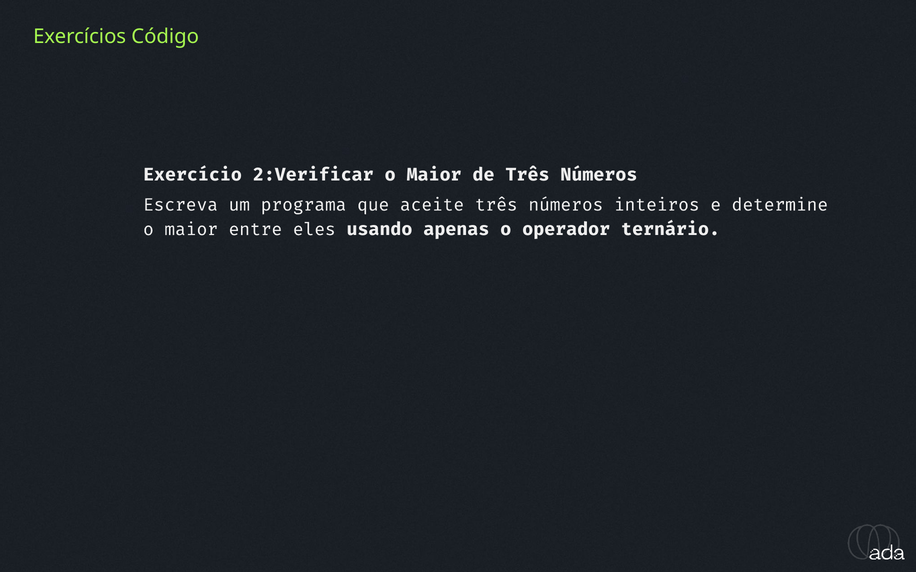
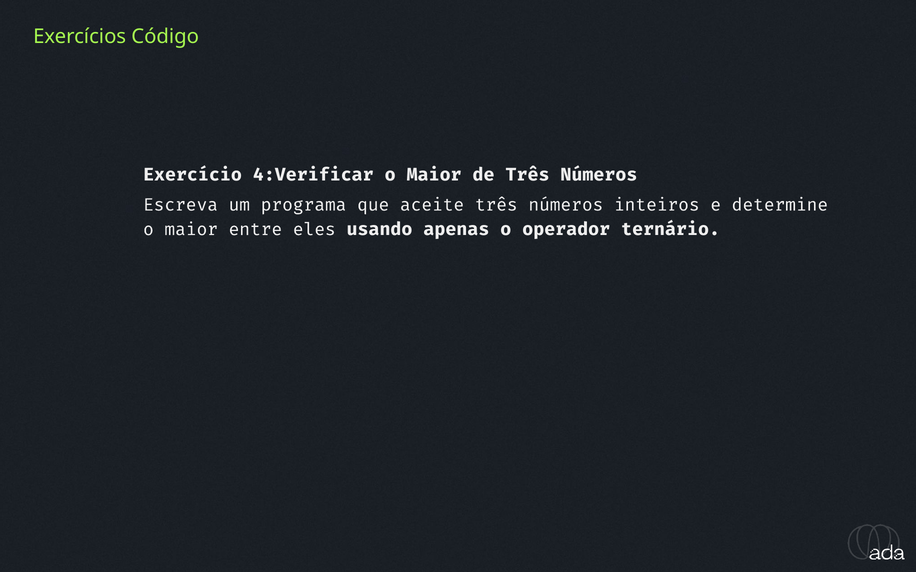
2:Verificar: 2:Verificar -> 4:Verificar
